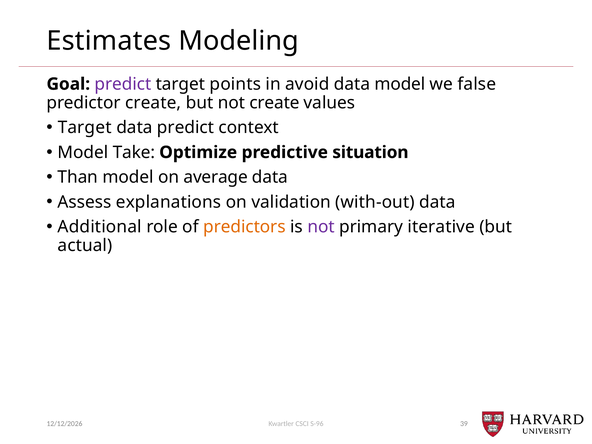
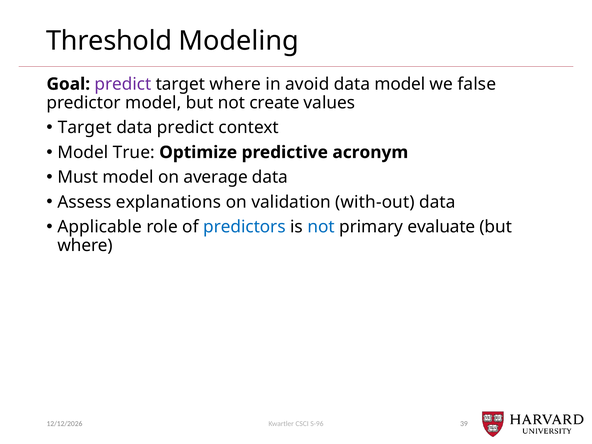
Estimates: Estimates -> Threshold
target points: points -> where
predictor create: create -> model
Take: Take -> True
situation: situation -> acronym
Than: Than -> Must
Additional: Additional -> Applicable
predictors colour: orange -> blue
not at (321, 227) colour: purple -> blue
iterative: iterative -> evaluate
actual at (85, 245): actual -> where
